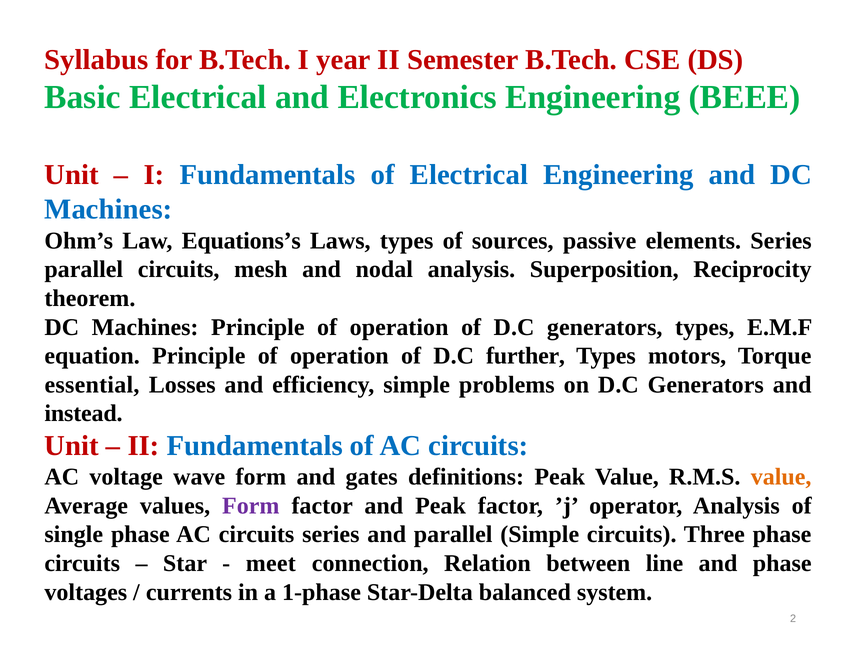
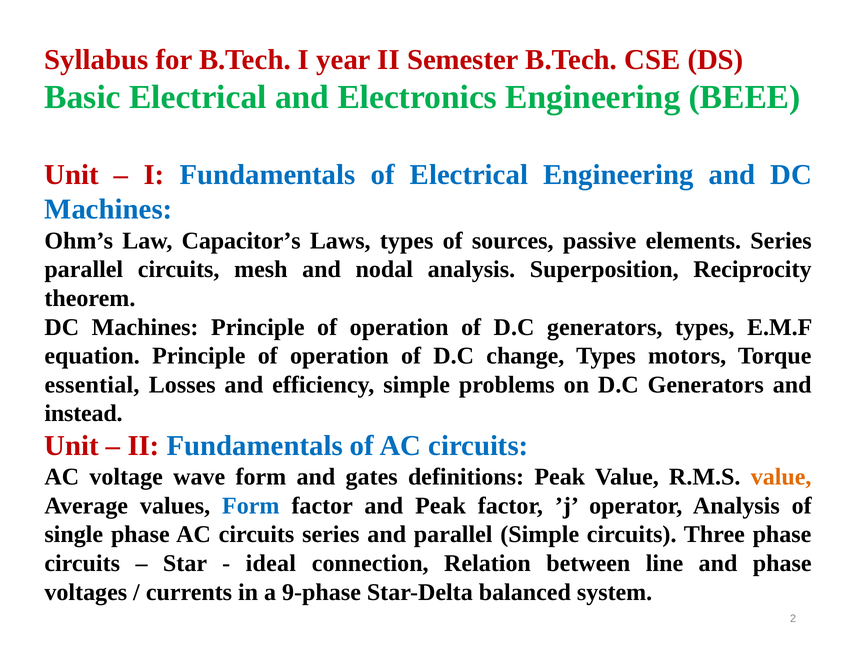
Equations’s: Equations’s -> Capacitor’s
further: further -> change
Form at (251, 506) colour: purple -> blue
meet: meet -> ideal
1-phase: 1-phase -> 9-phase
